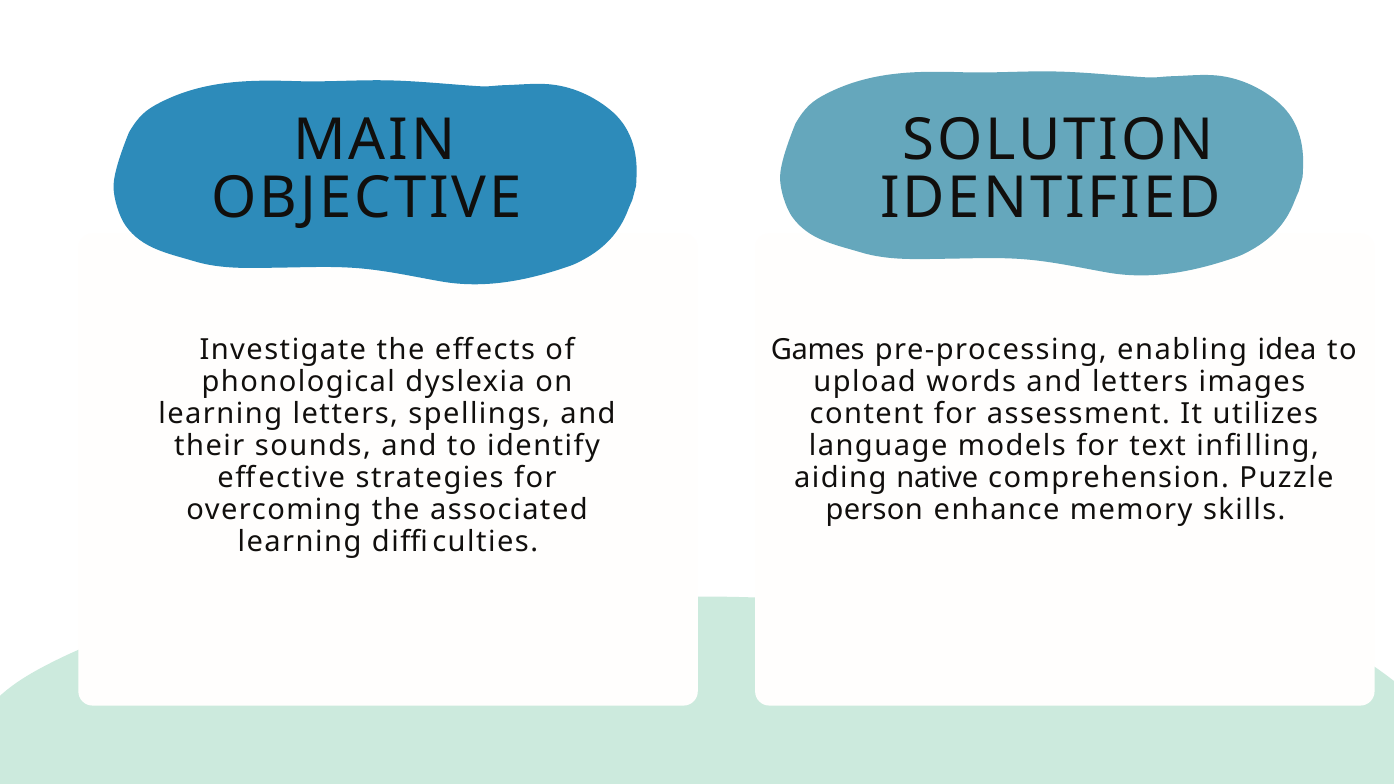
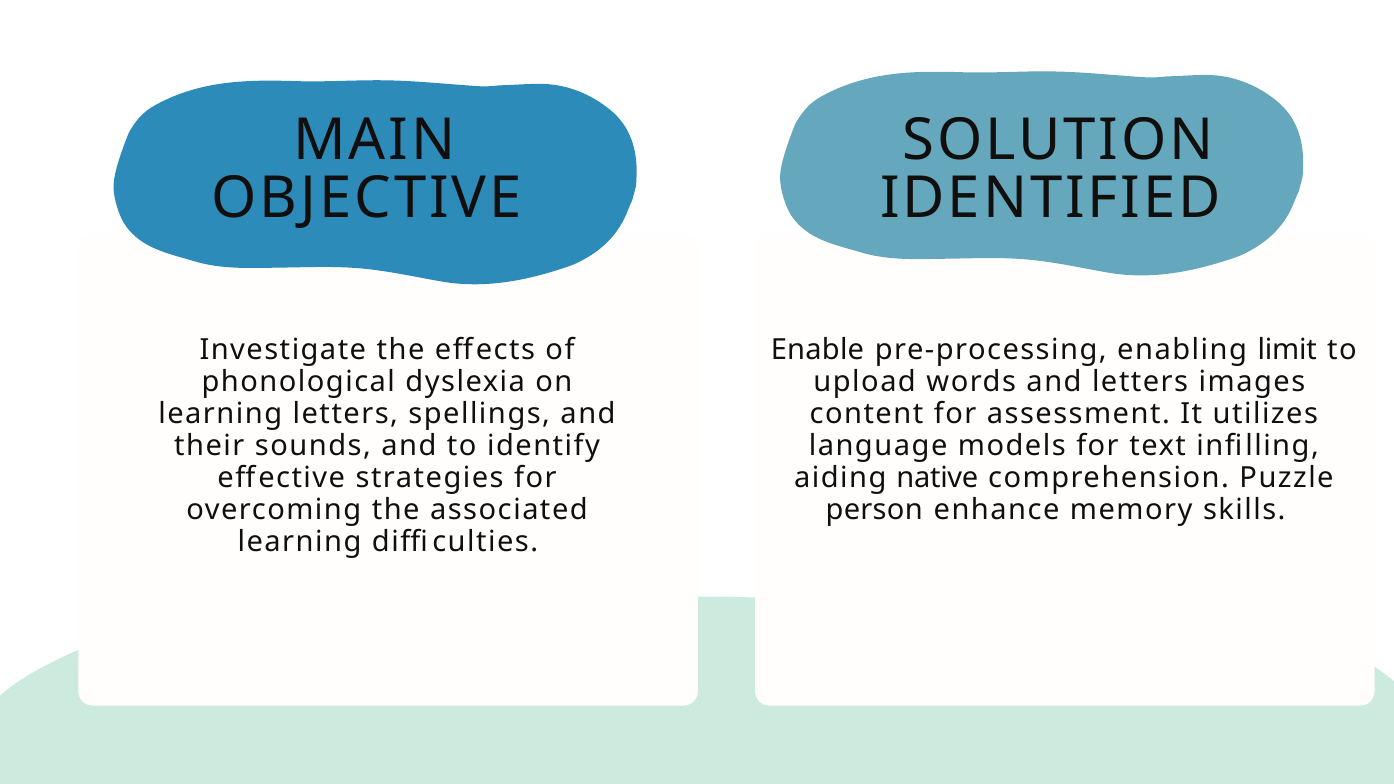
Games: Games -> Enable
idea: idea -> limit
